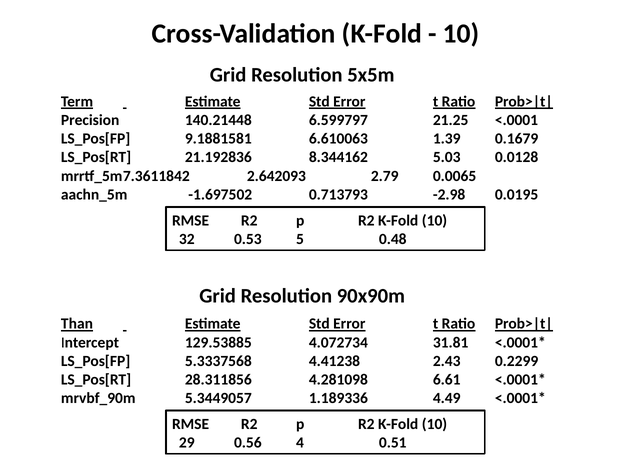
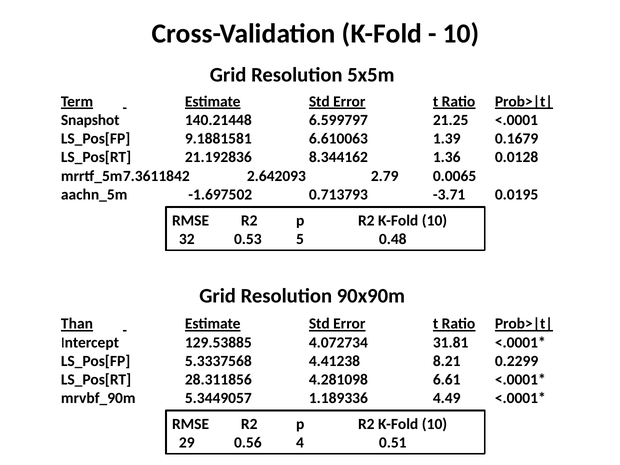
Precision: Precision -> Snapshot
5.03: 5.03 -> 1.36
-2.98: -2.98 -> -3.71
2.43: 2.43 -> 8.21
